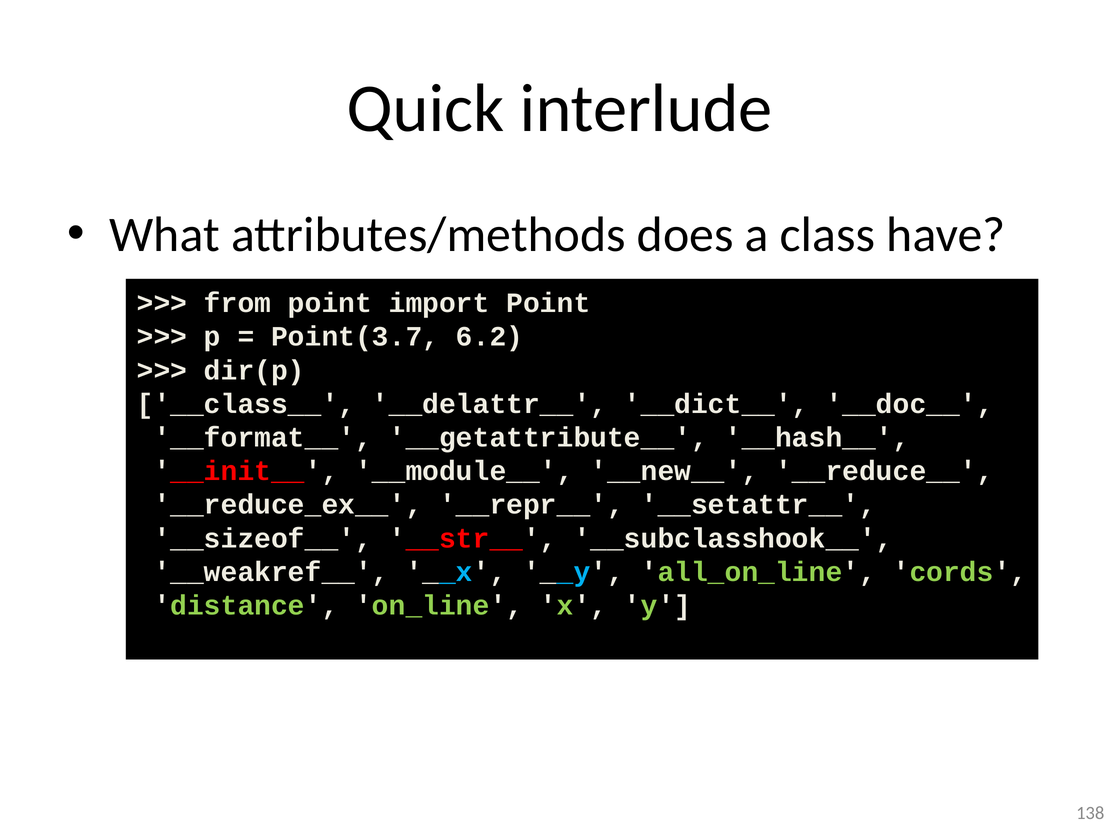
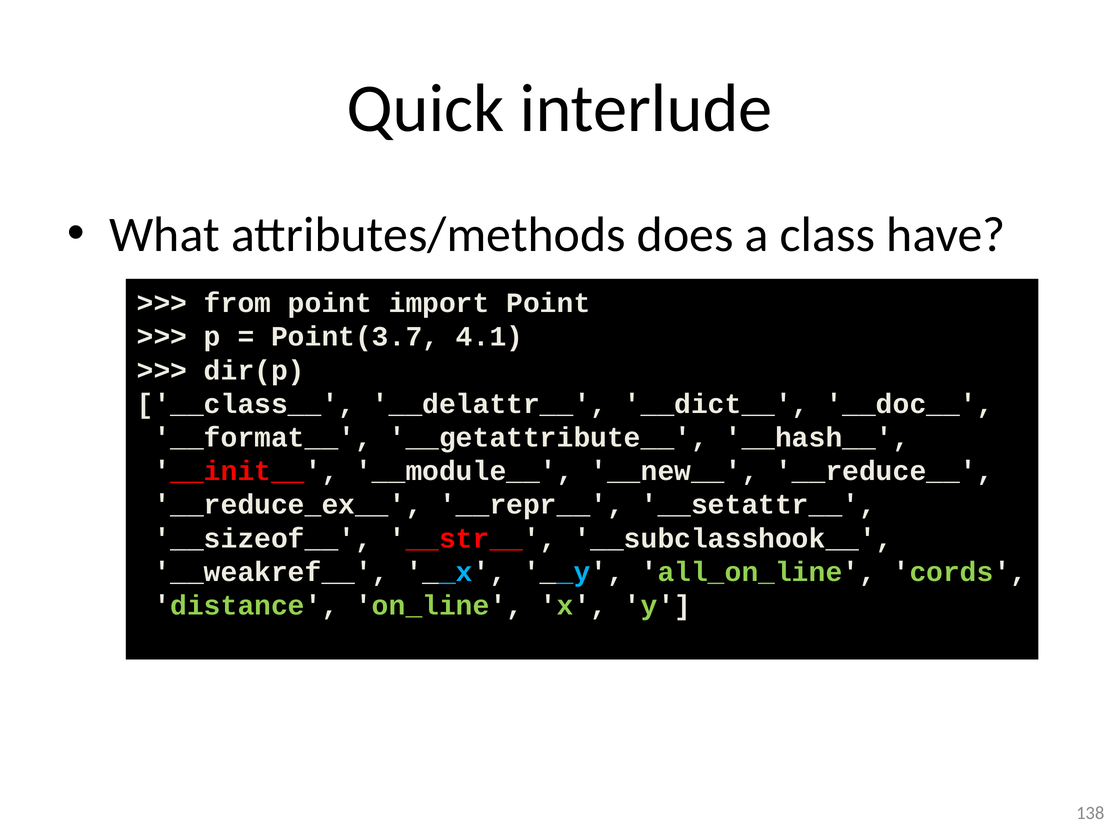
6.2: 6.2 -> 4.1
